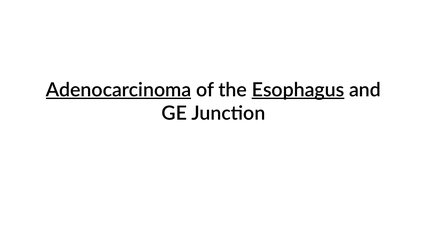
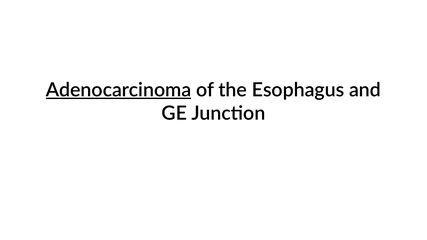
Esophagus underline: present -> none
